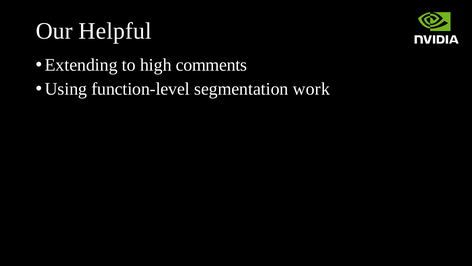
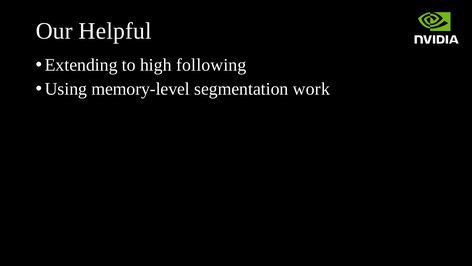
comments: comments -> following
function-level: function-level -> memory-level
